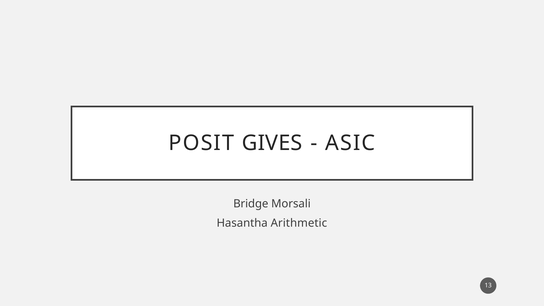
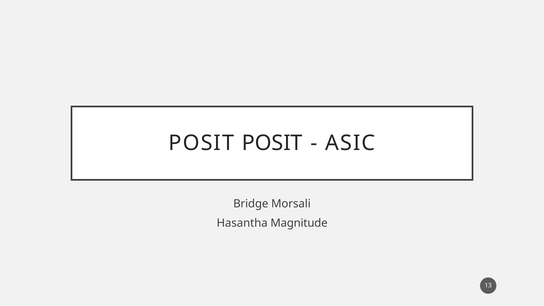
POSIT GIVES: GIVES -> POSIT
Arithmetic: Arithmetic -> Magnitude
